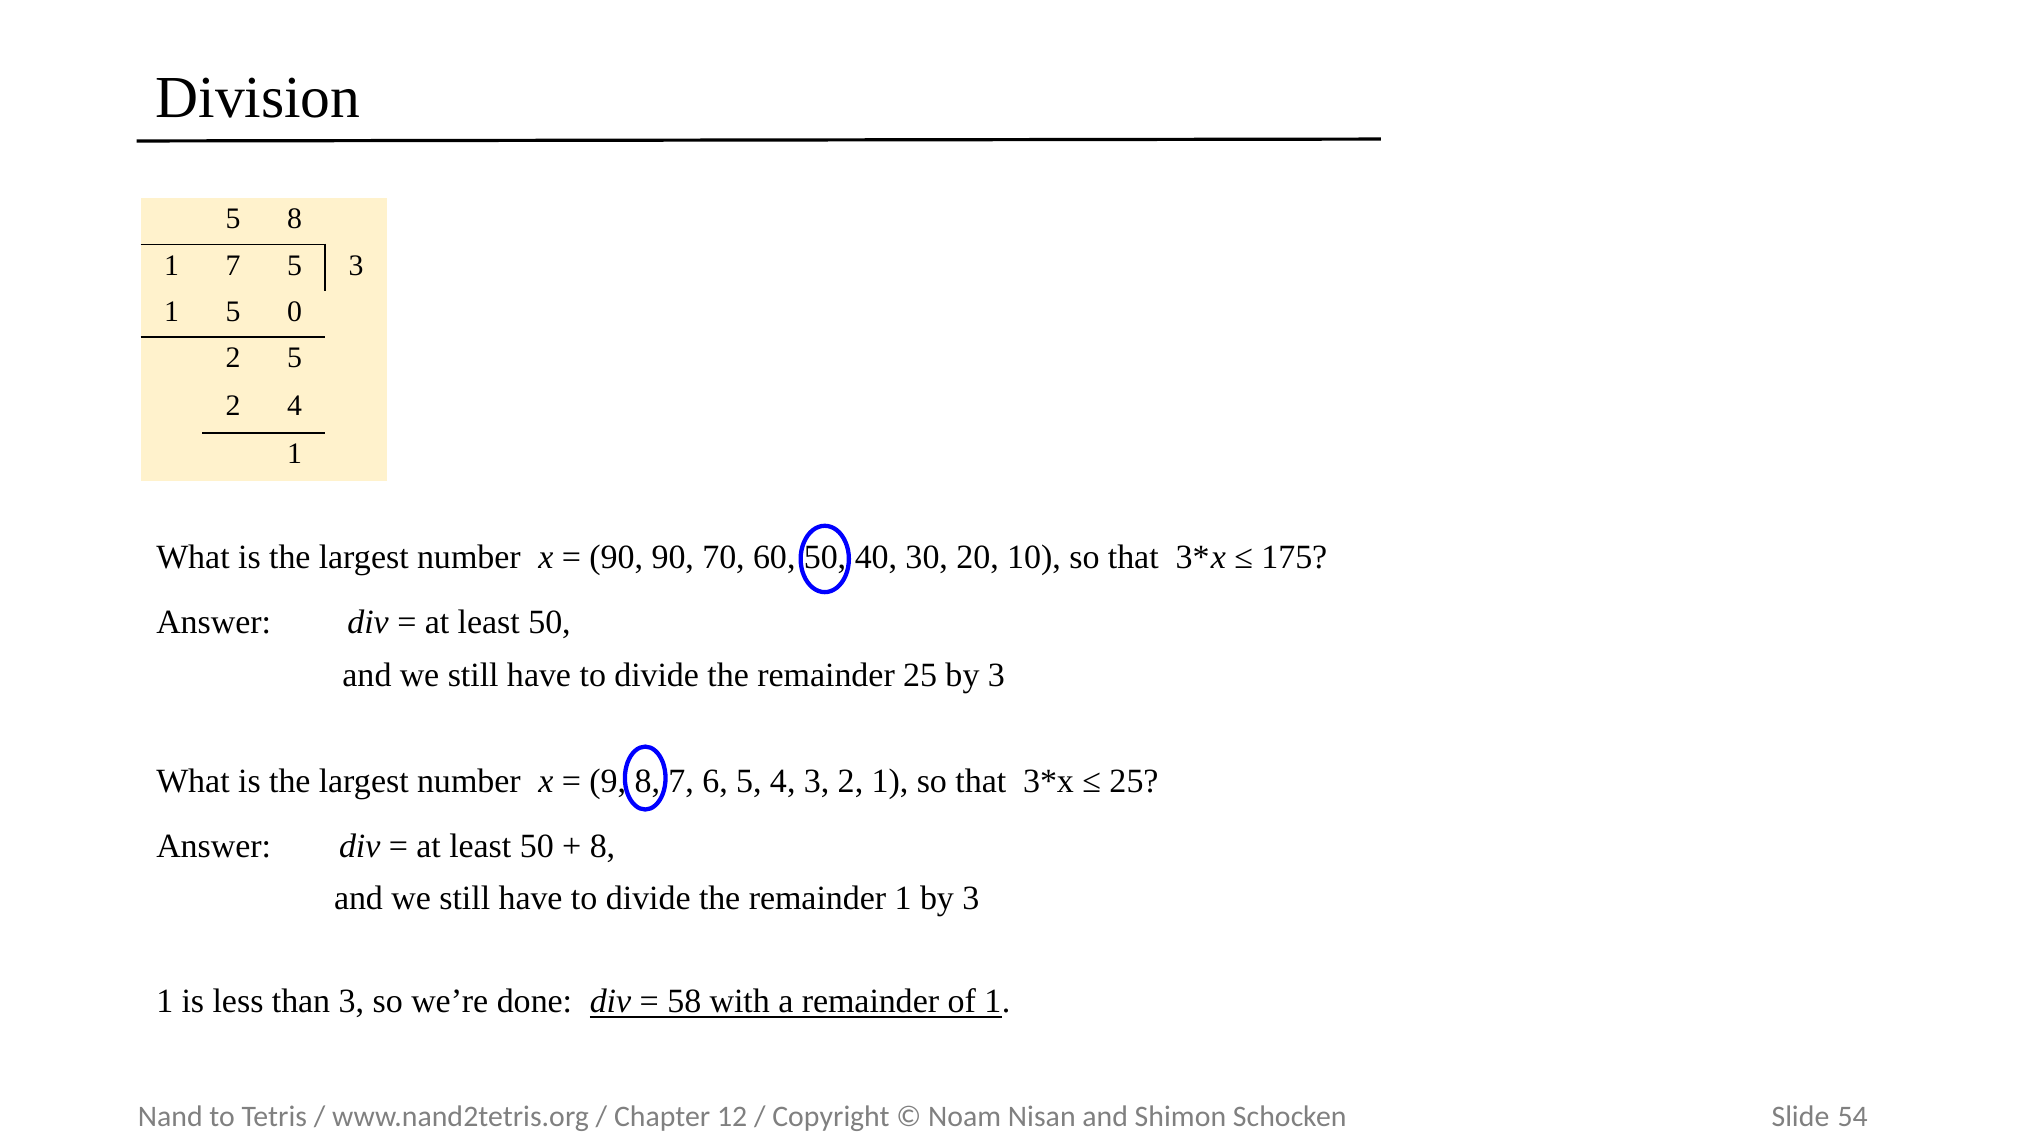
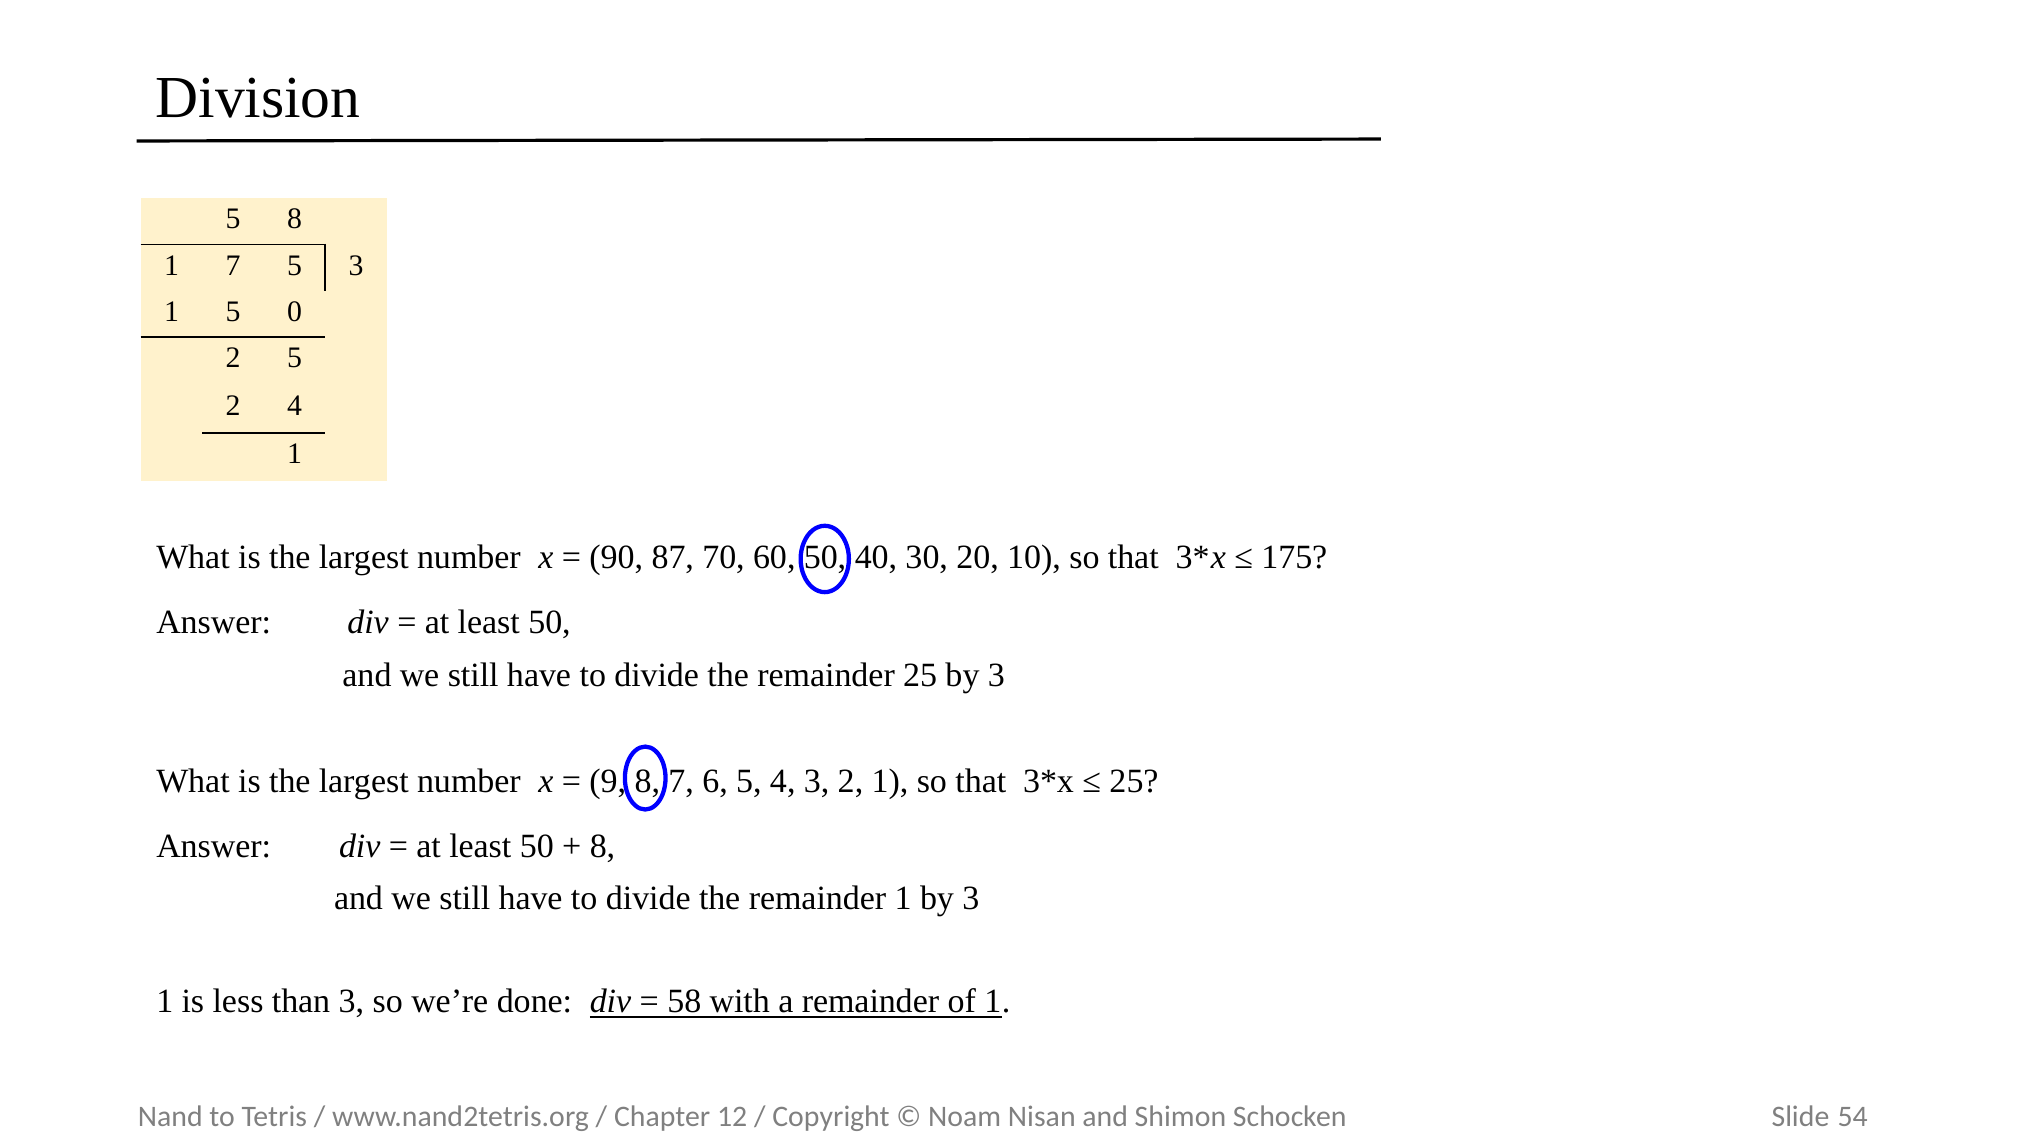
90 90: 90 -> 87
